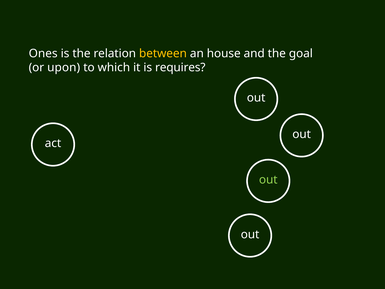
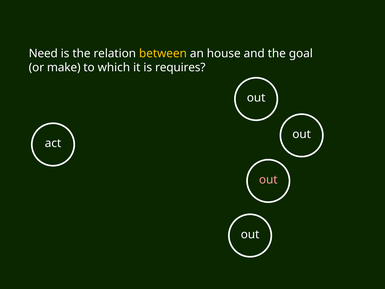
Ones: Ones -> Need
upon: upon -> make
out at (268, 180) colour: light green -> pink
